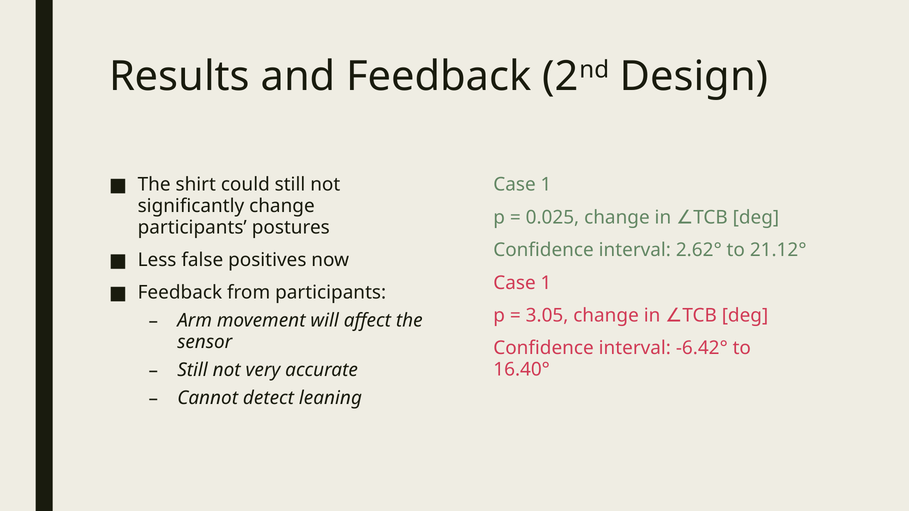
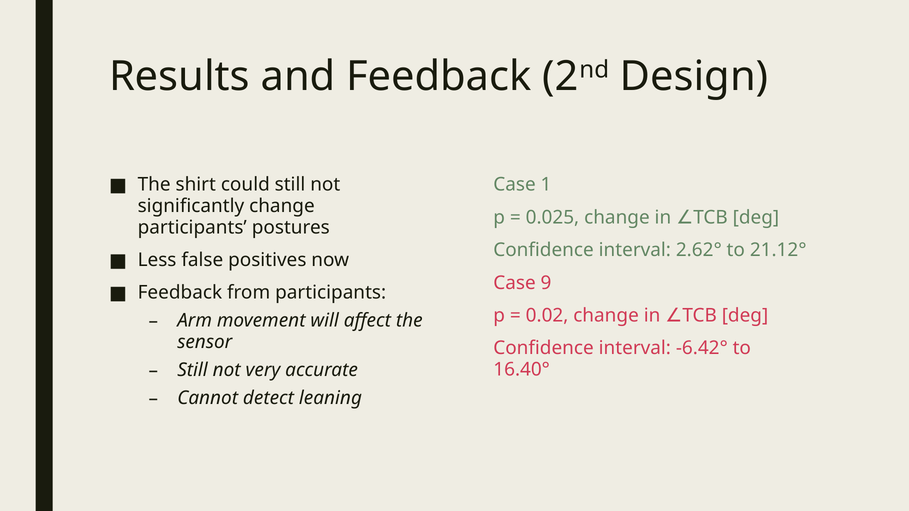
1 at (546, 283): 1 -> 9
3.05: 3.05 -> 0.02
